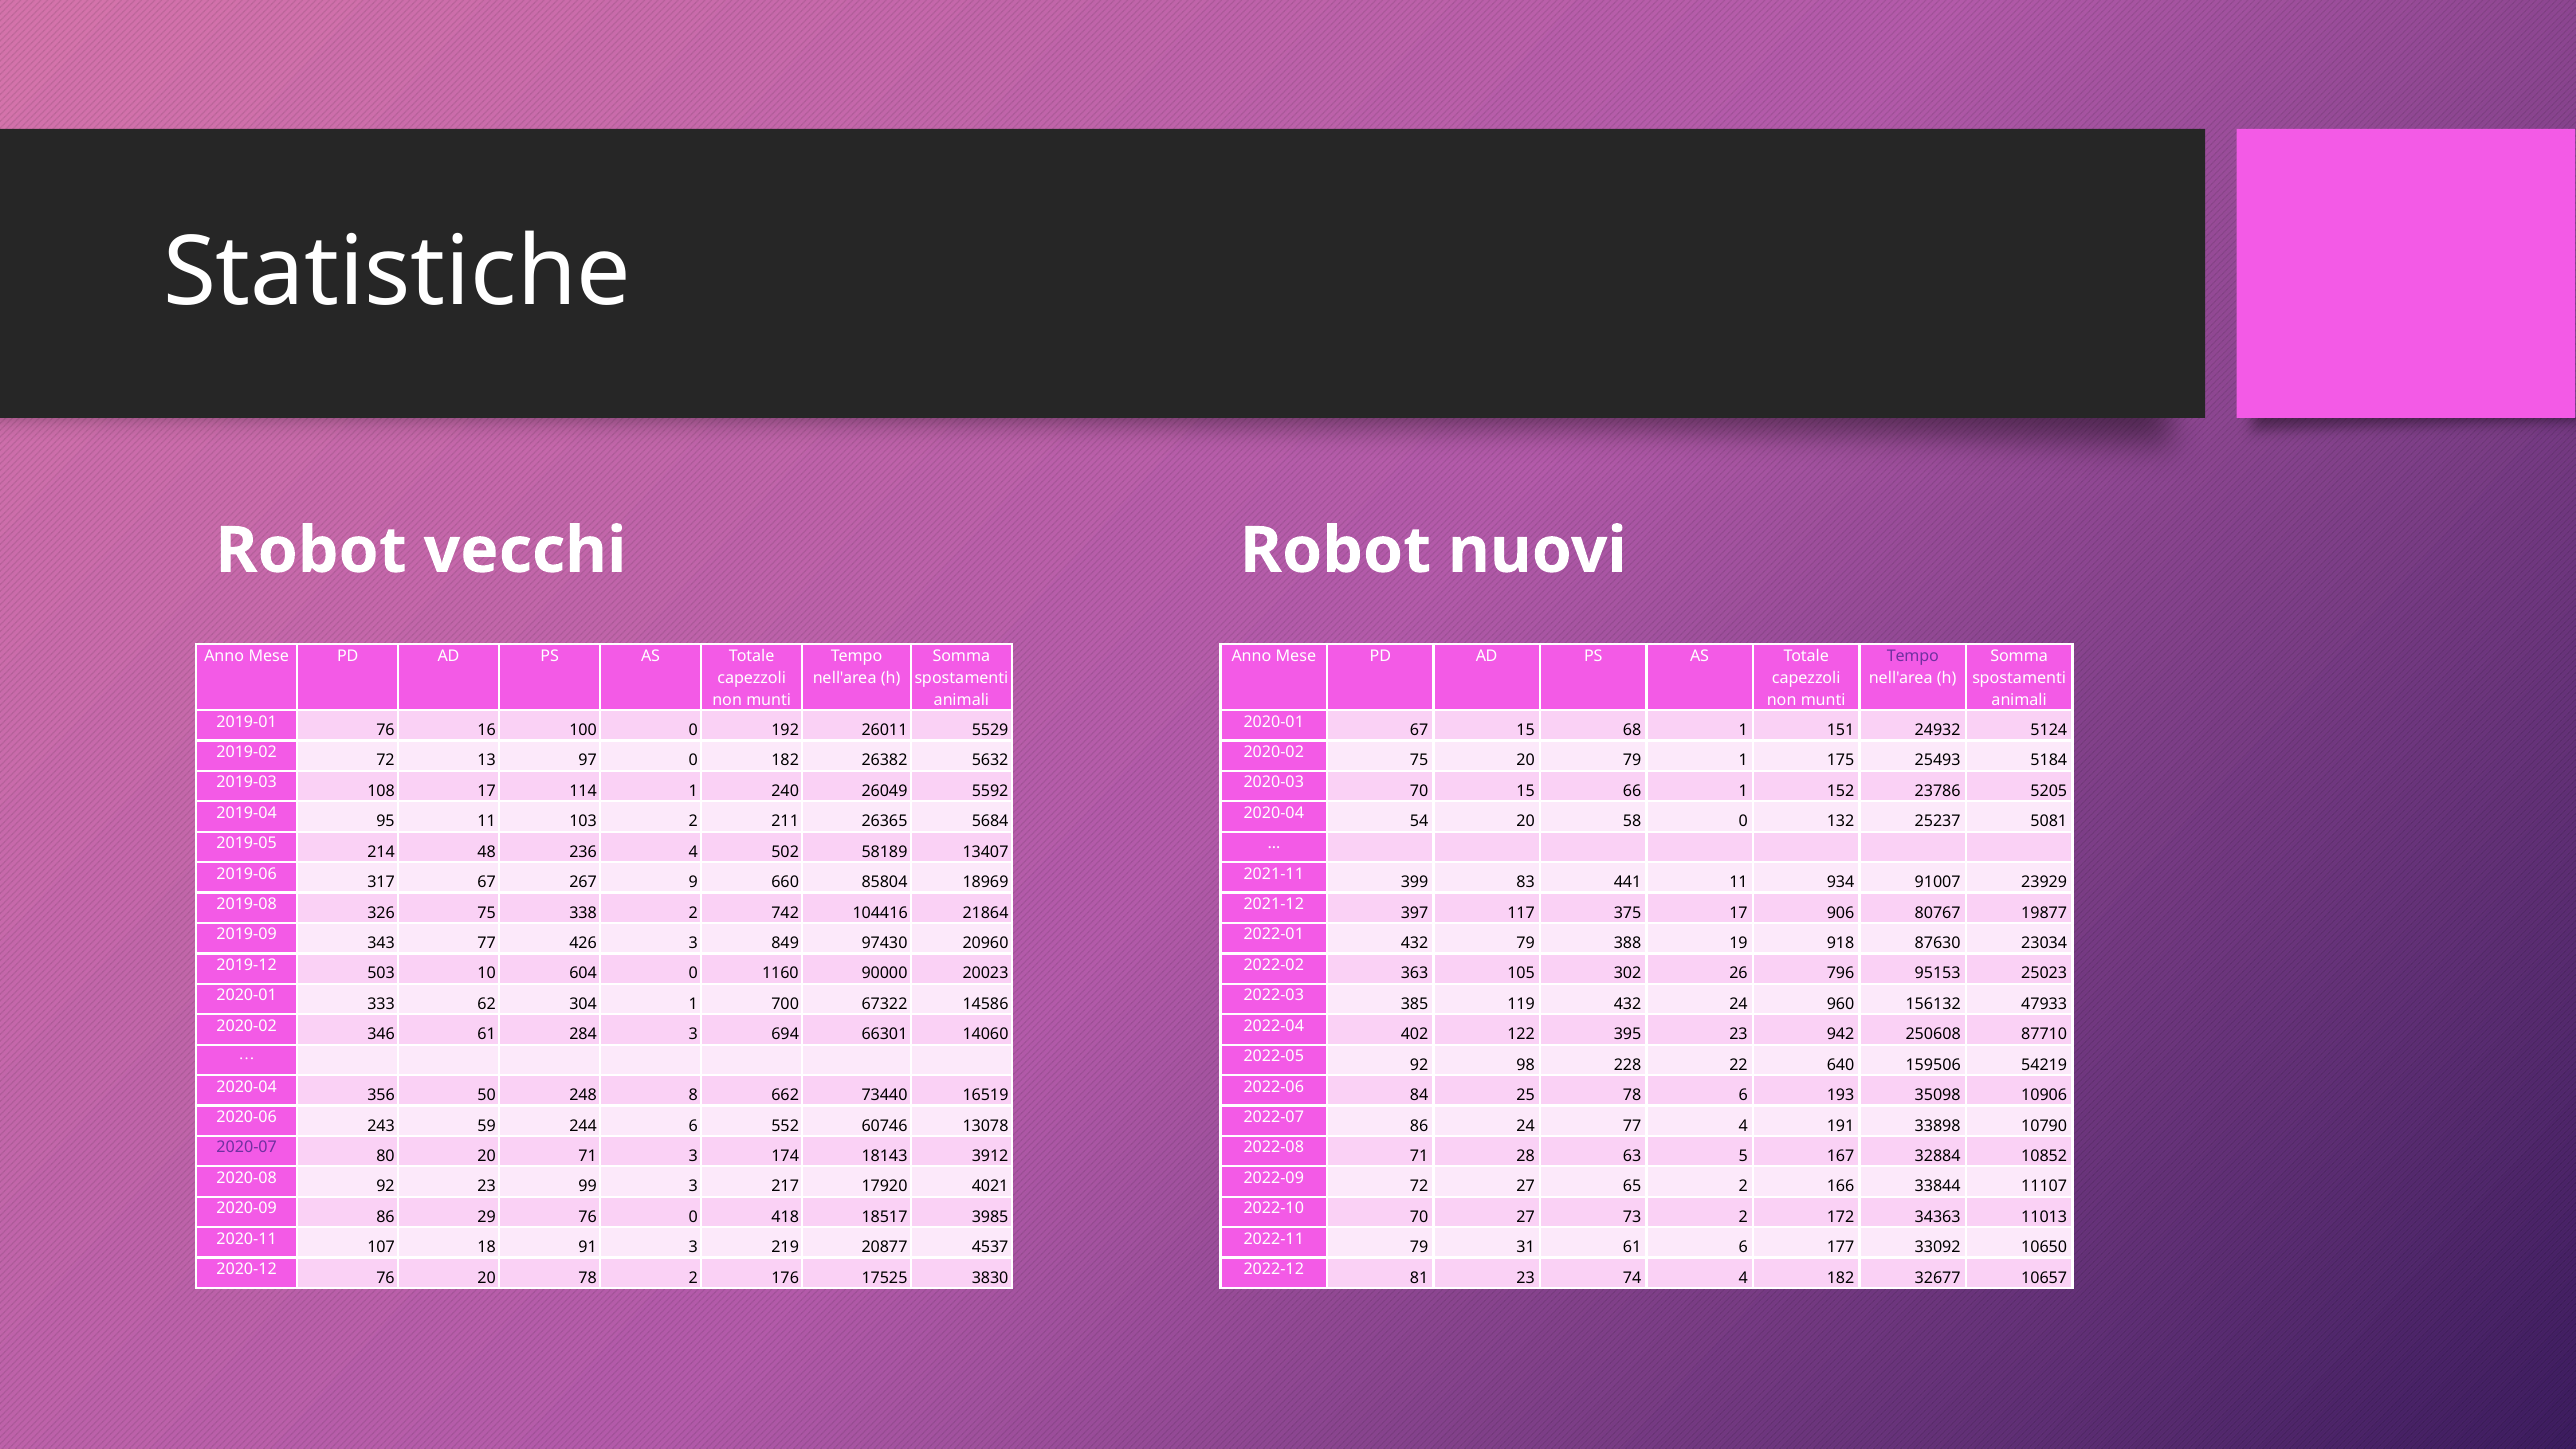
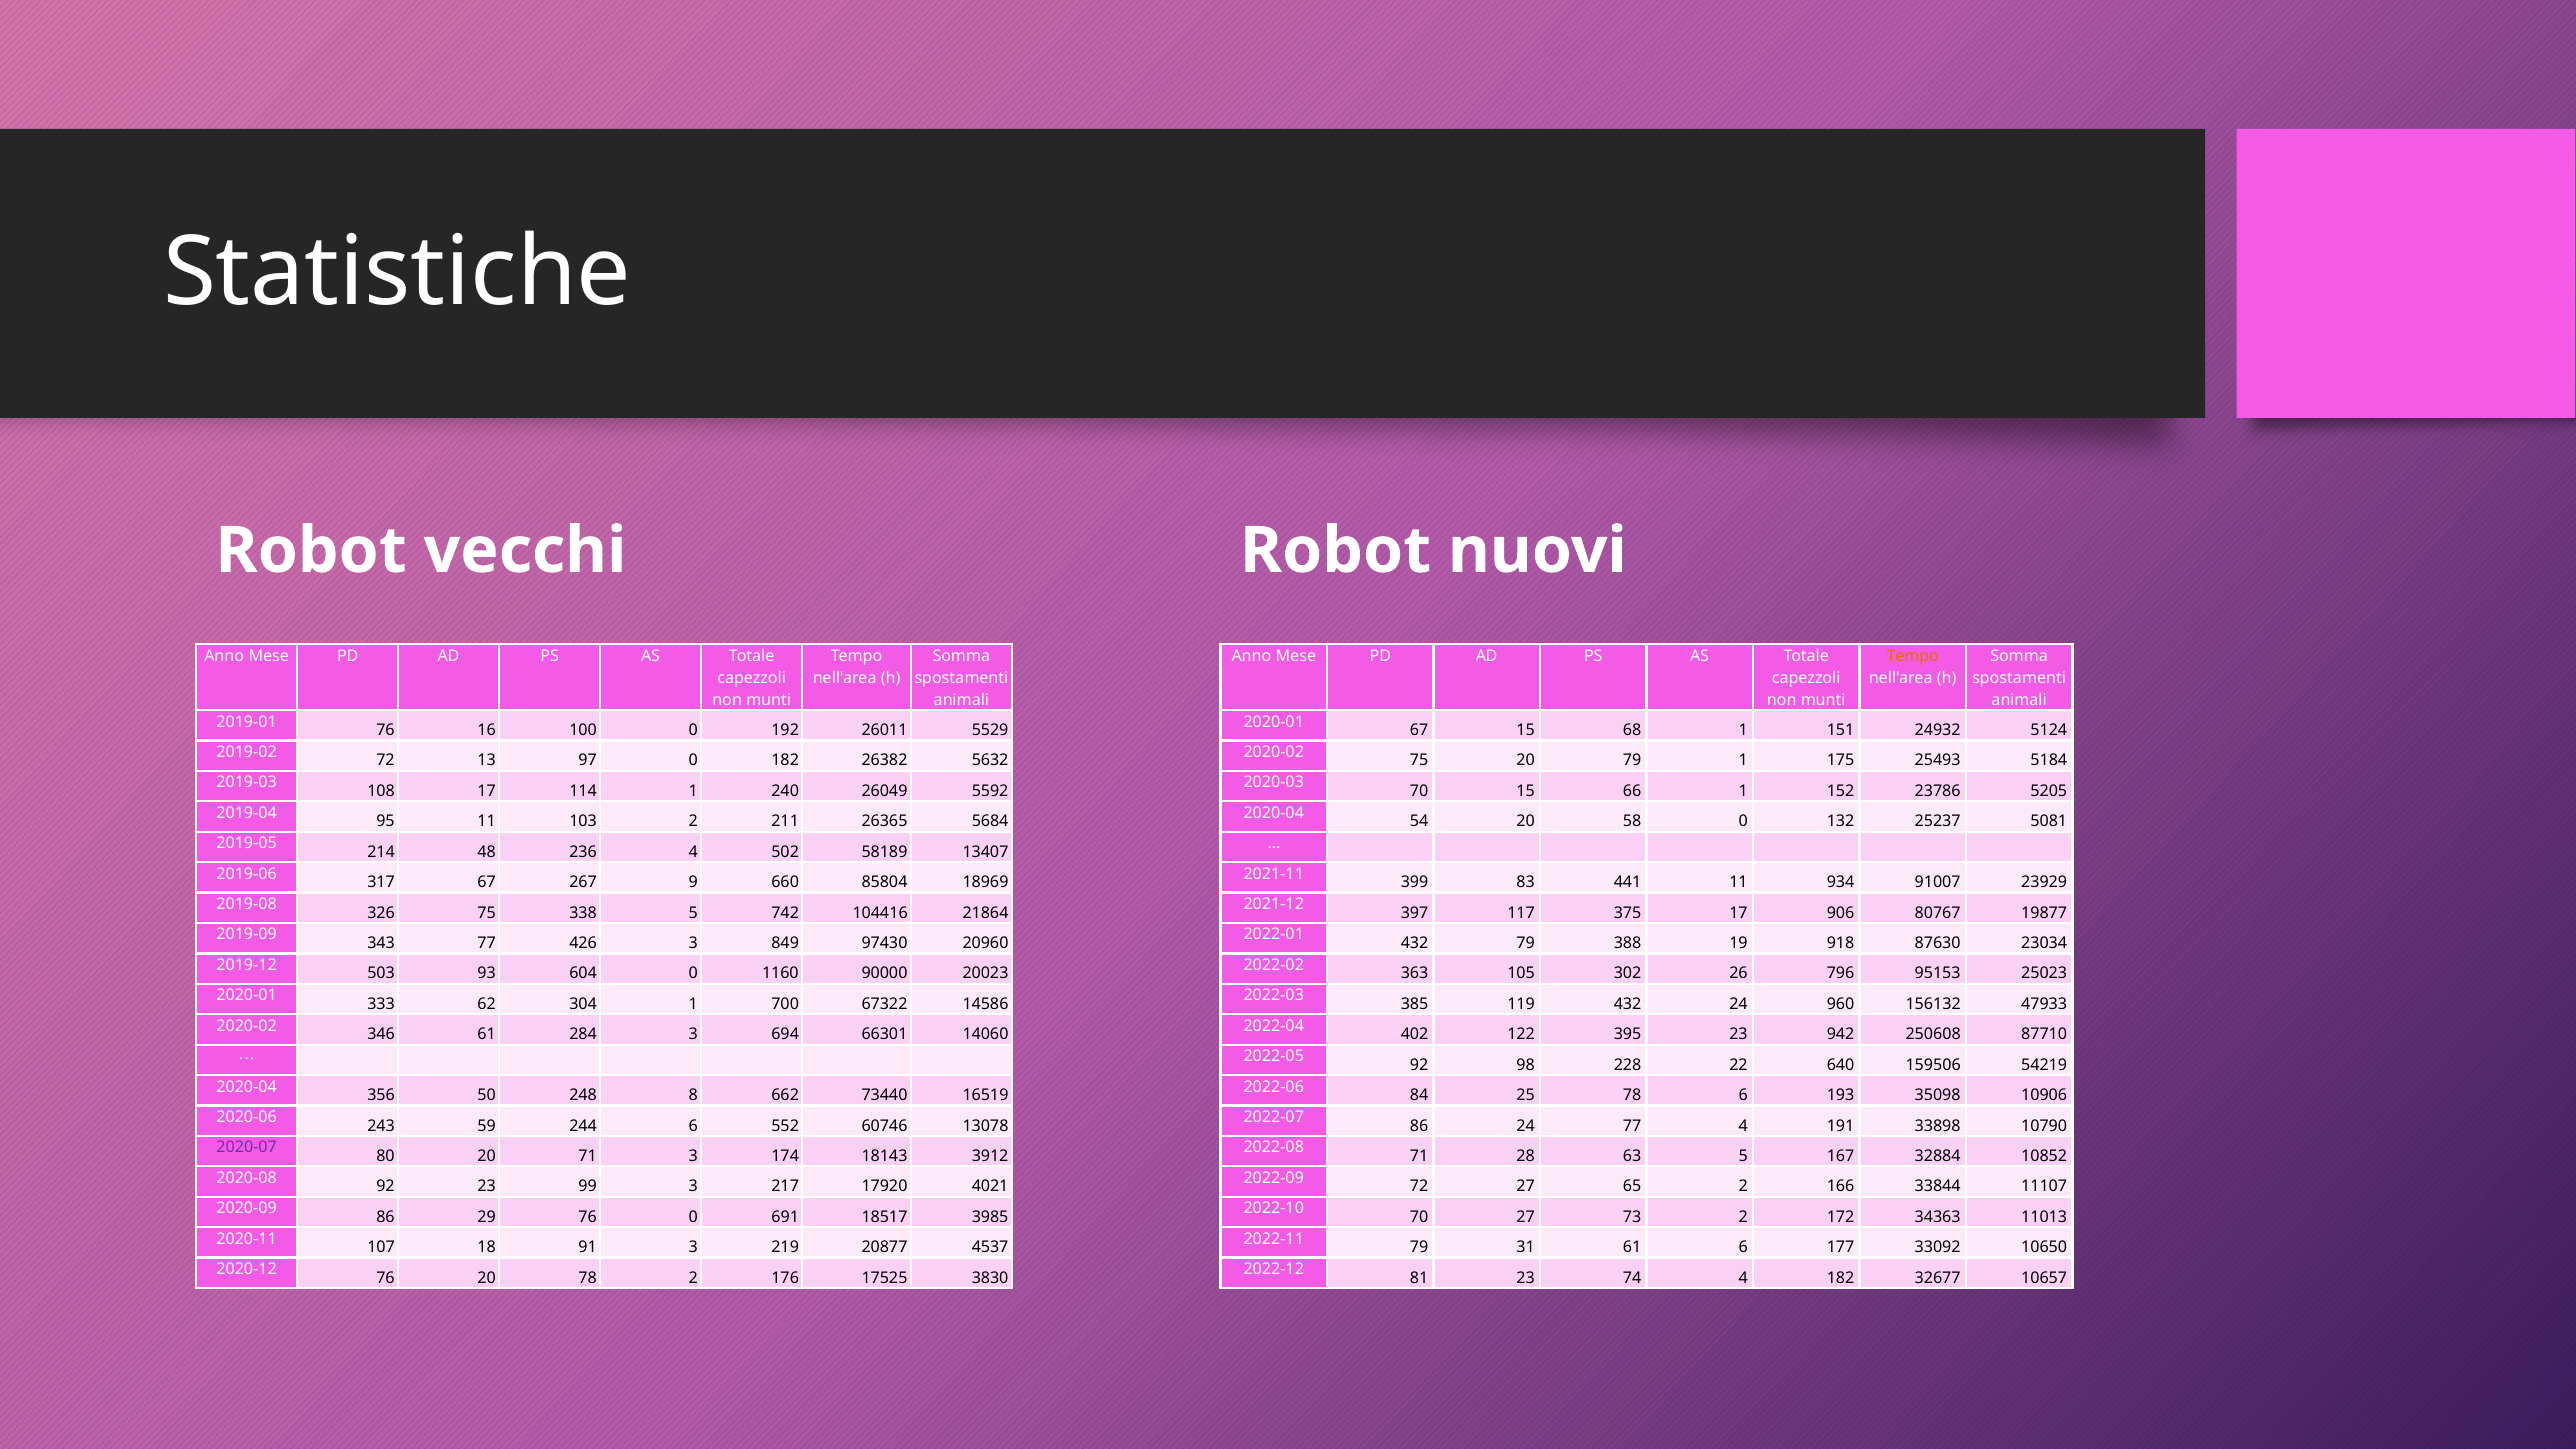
Tempo at (1913, 656) colour: purple -> orange
338 2: 2 -> 5
10: 10 -> 93
418: 418 -> 691
